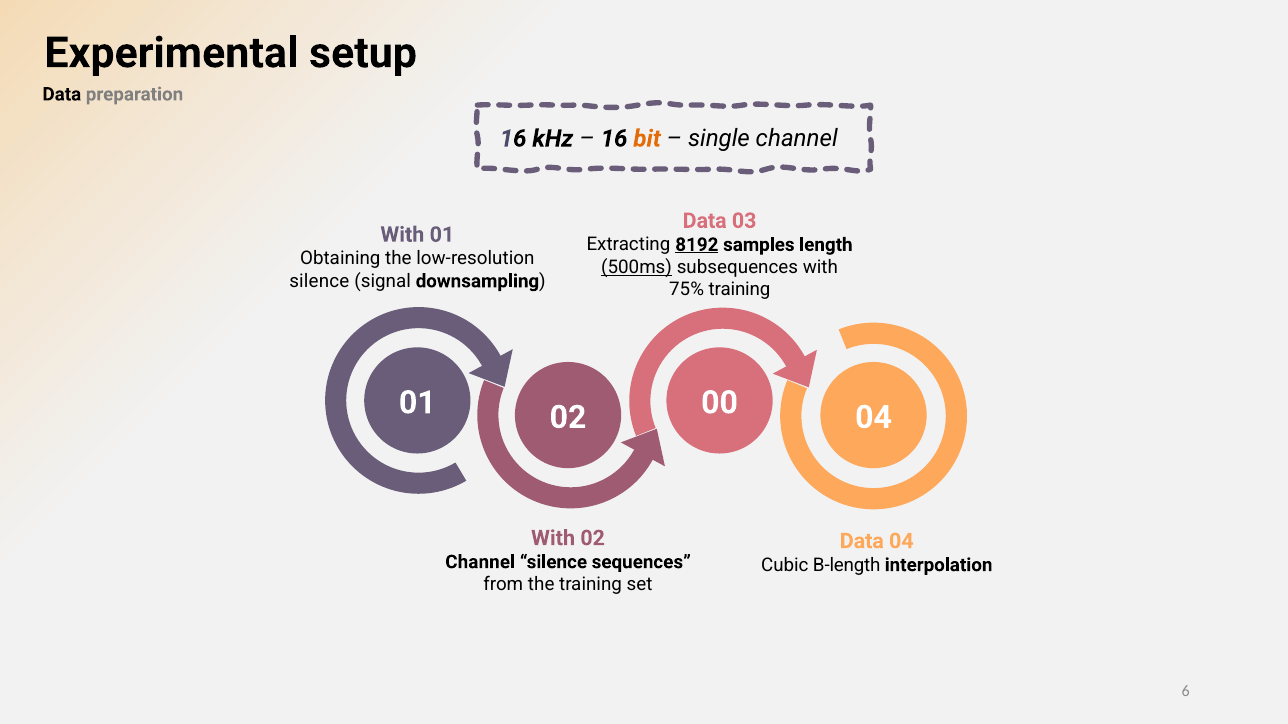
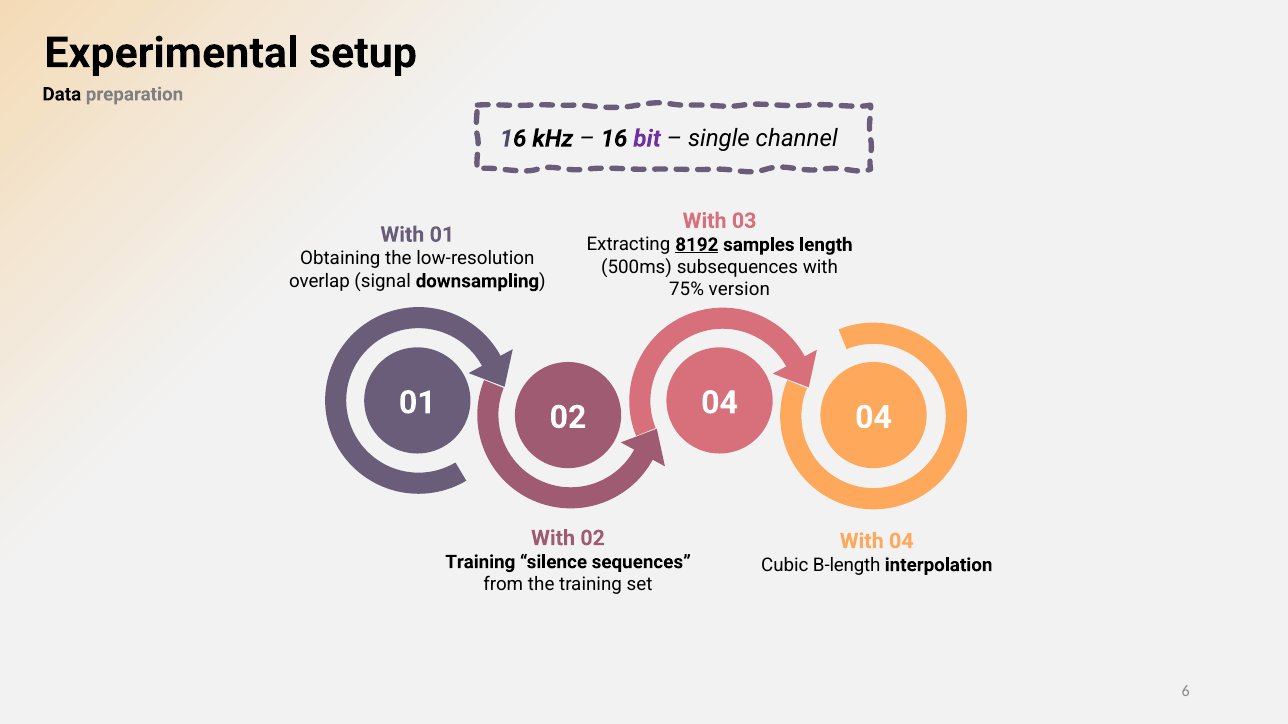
bit colour: orange -> purple
Data at (705, 221): Data -> With
500ms underline: present -> none
silence at (319, 281): silence -> overlap
75% training: training -> version
01 00: 00 -> 04
Data at (862, 541): Data -> With
Channel at (480, 562): Channel -> Training
